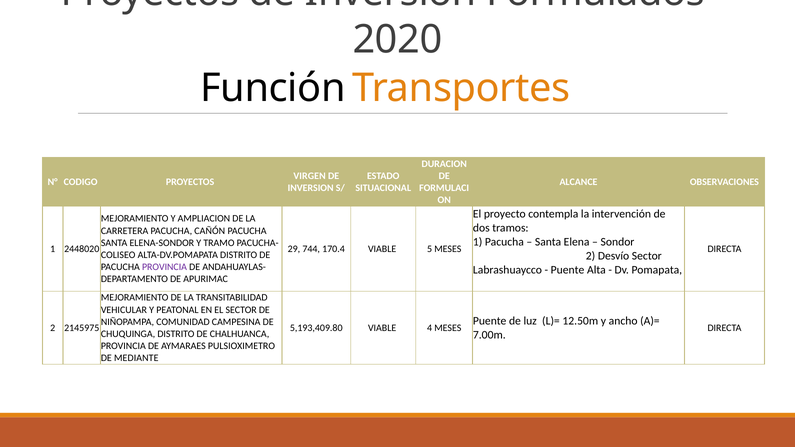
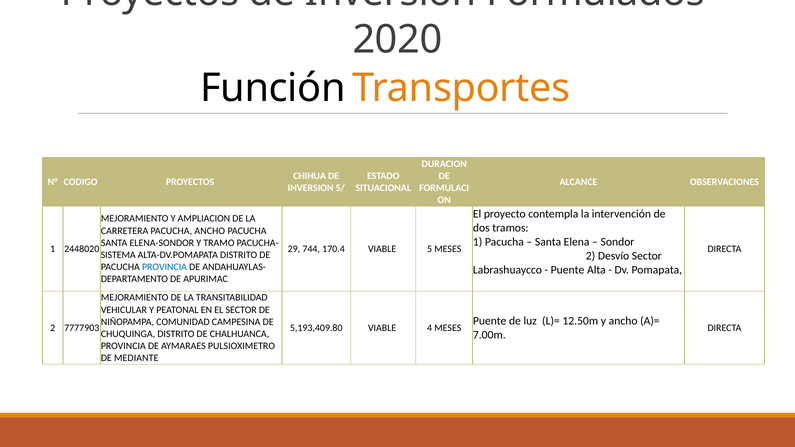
VIRGEN: VIRGEN -> CHIHUA
PACUCHA CAÑÓN: CAÑÓN -> ANCHO
COLISEO: COLISEO -> SISTEMA
PROVINCIA at (164, 267) colour: purple -> blue
2145975: 2145975 -> 7777903
